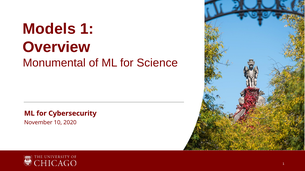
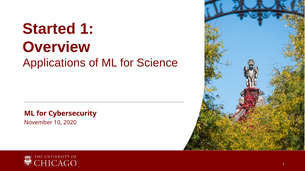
Models: Models -> Started
Monumental: Monumental -> Applications
